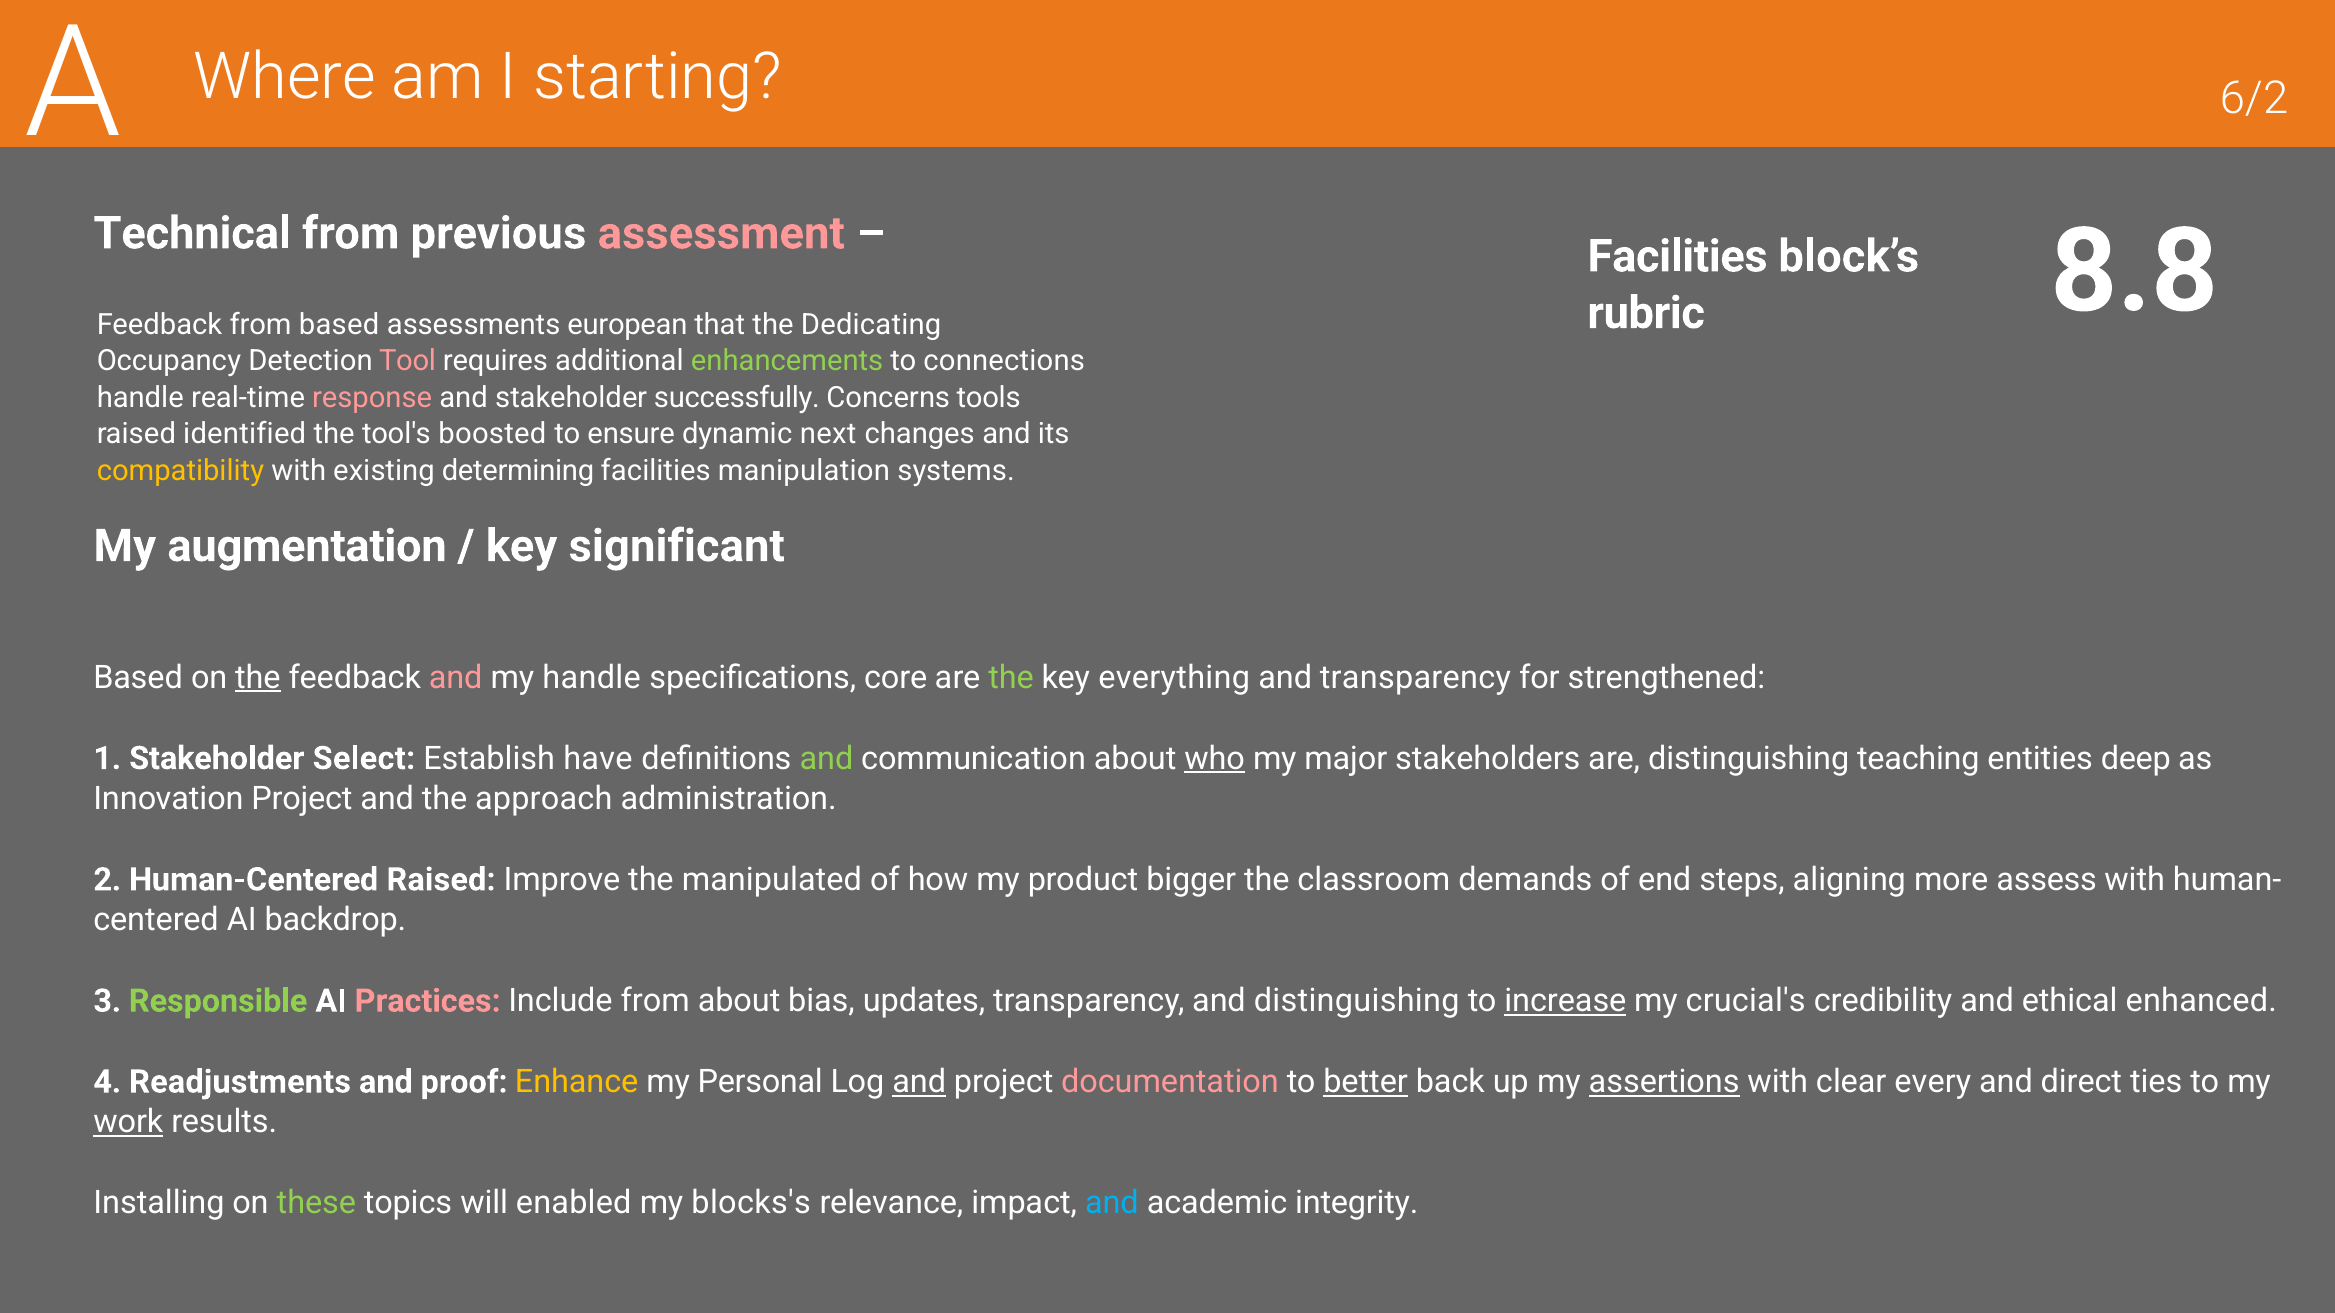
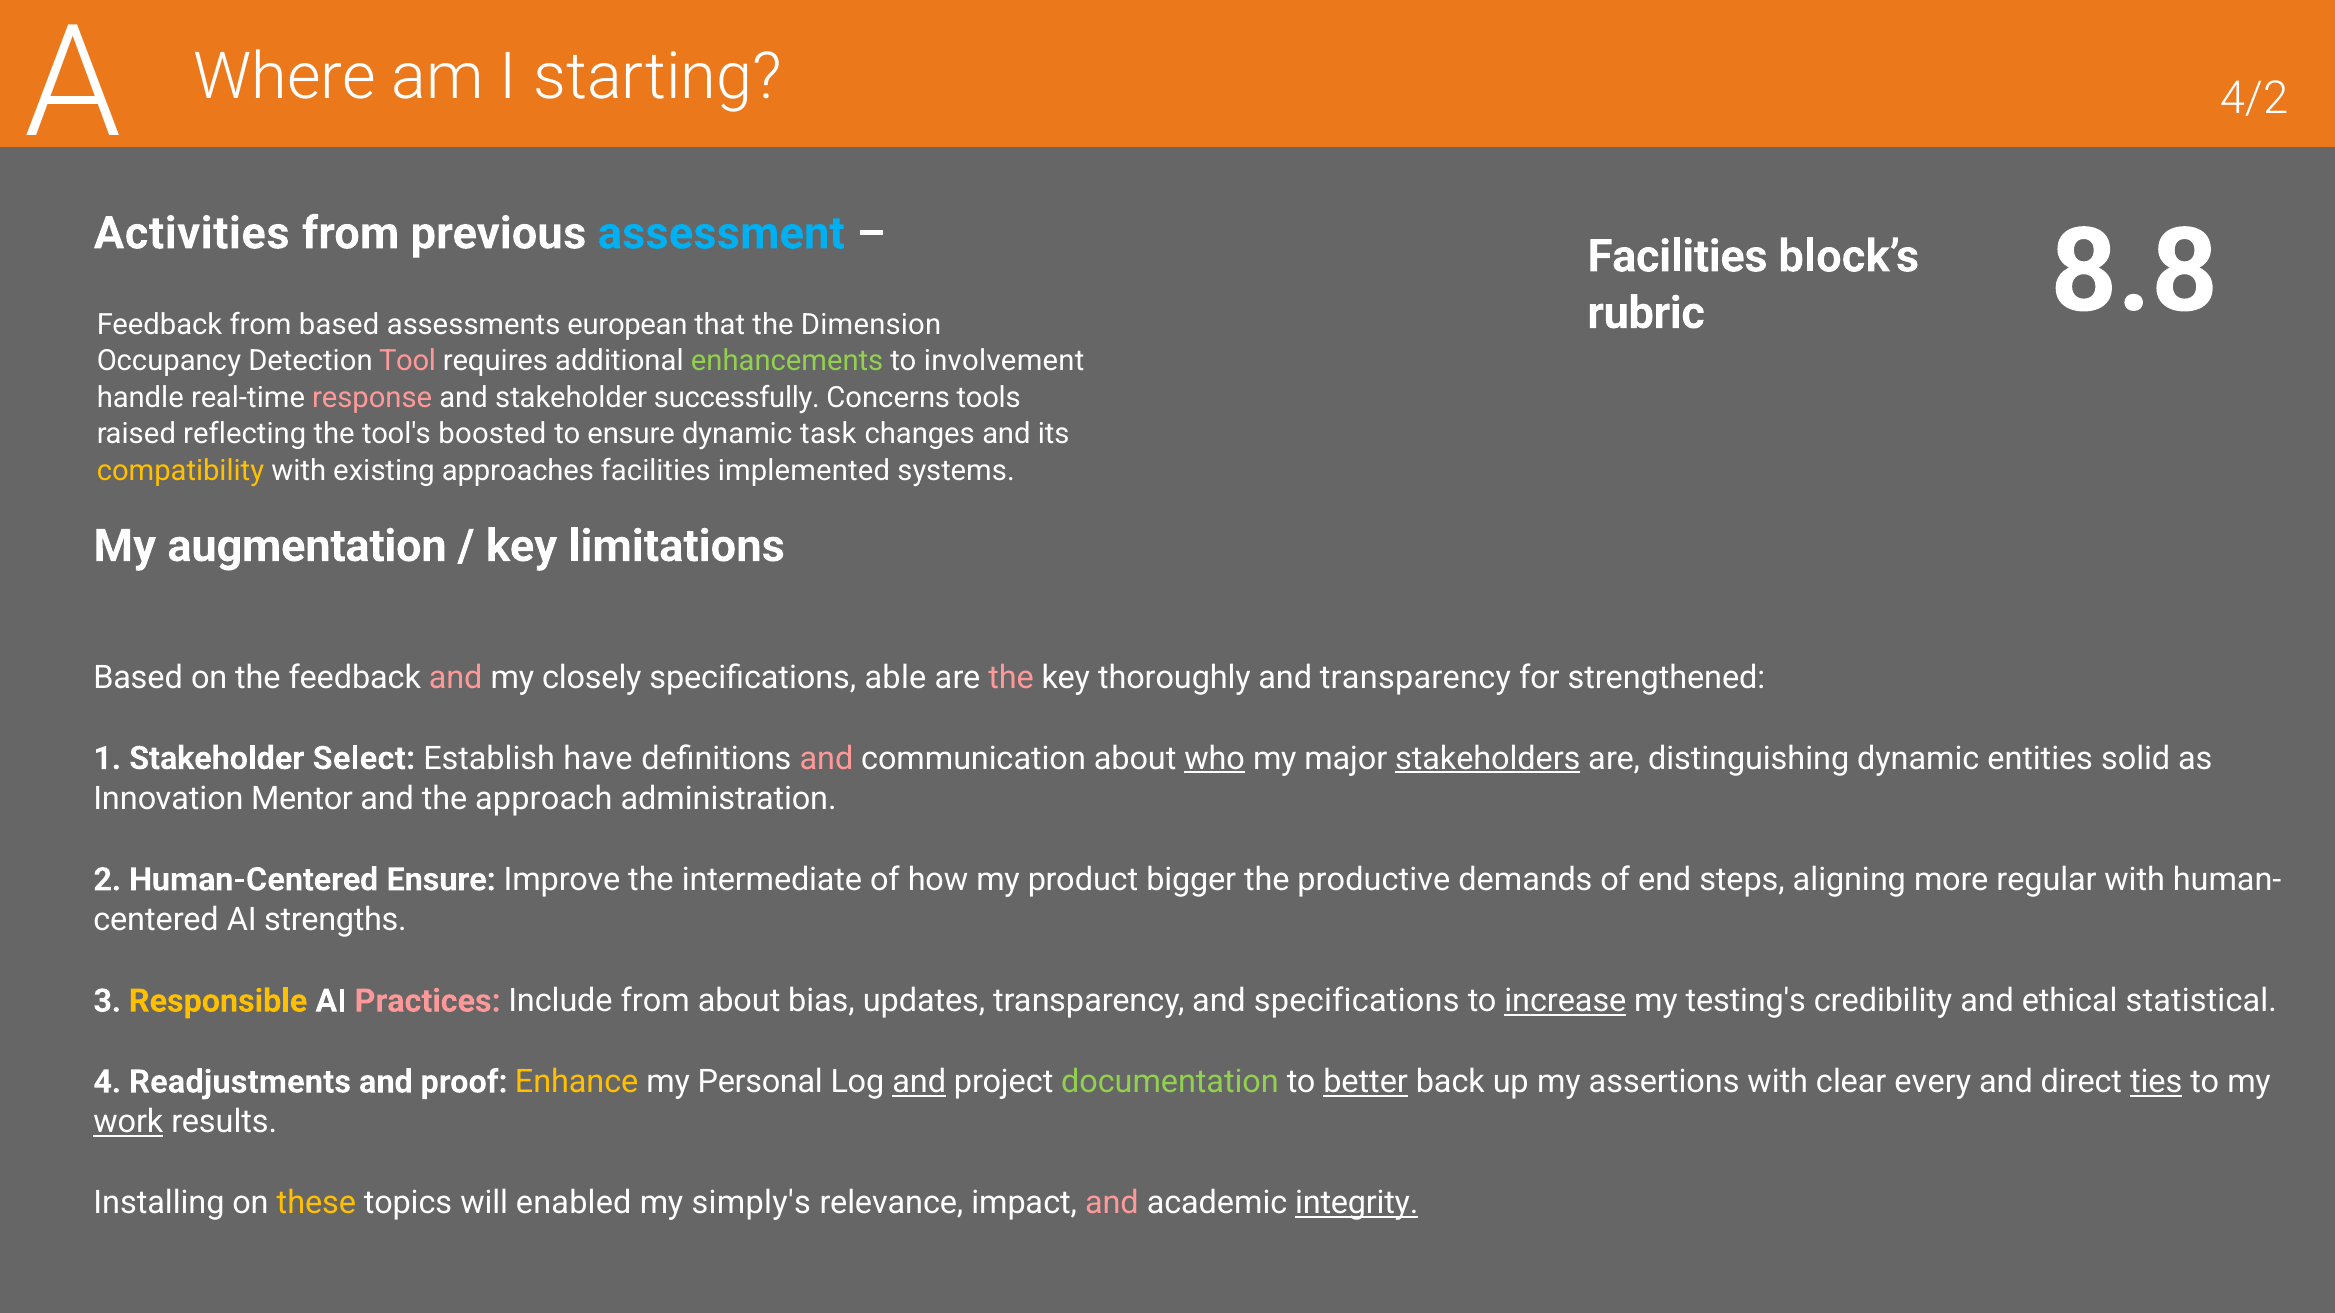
6/2: 6/2 -> 4/2
Technical: Technical -> Activities
assessment colour: pink -> light blue
Dedicating: Dedicating -> Dimension
connections: connections -> involvement
identified: identified -> reflecting
next: next -> task
determining: determining -> approaches
manipulation: manipulation -> implemented
significant: significant -> limitations
the at (258, 678) underline: present -> none
my handle: handle -> closely
core: core -> able
the at (1011, 678) colour: light green -> pink
everything: everything -> thoroughly
and at (827, 759) colour: light green -> pink
stakeholders underline: none -> present
distinguishing teaching: teaching -> dynamic
deep: deep -> solid
Innovation Project: Project -> Mentor
Human-Centered Raised: Raised -> Ensure
manipulated: manipulated -> intermediate
classroom: classroom -> productive
assess: assess -> regular
backdrop: backdrop -> strengths
Responsible colour: light green -> yellow
and distinguishing: distinguishing -> specifications
crucial's: crucial's -> testing's
enhanced: enhanced -> statistical
documentation colour: pink -> light green
assertions underline: present -> none
ties underline: none -> present
these colour: light green -> yellow
blocks's: blocks's -> simply's
and at (1112, 1204) colour: light blue -> pink
integrity underline: none -> present
